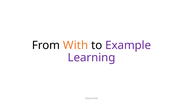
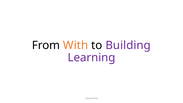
Example: Example -> Building
